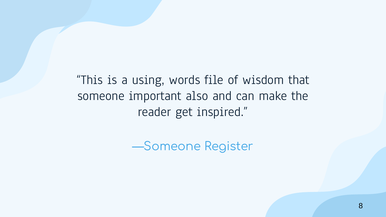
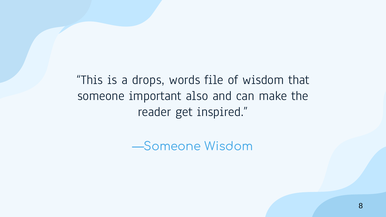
using: using -> drops
—Someone Register: Register -> Wisdom
